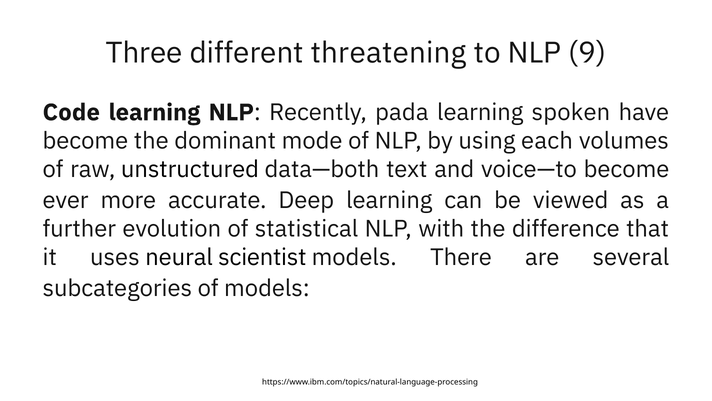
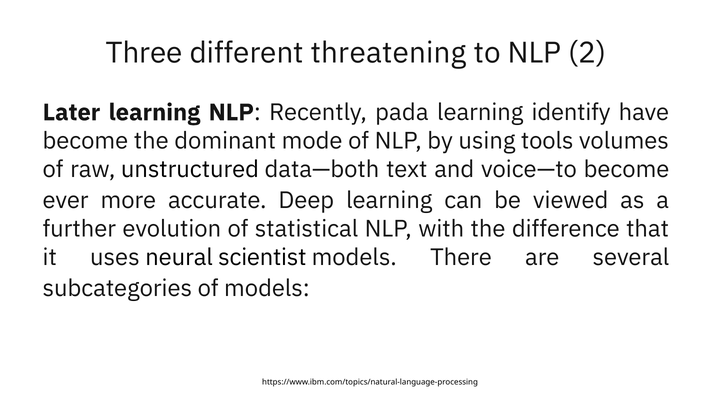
9: 9 -> 2
Code: Code -> Later
spoken: spoken -> identify
each: each -> tools
